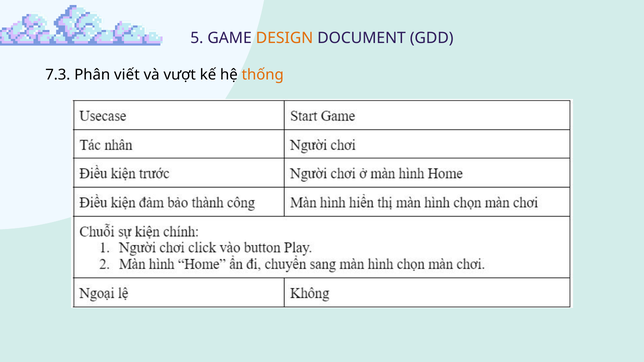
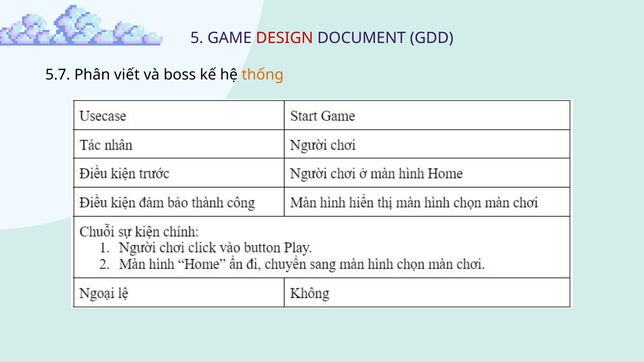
DESIGN colour: orange -> red
7.3: 7.3 -> 5.7
vượt: vượt -> boss
